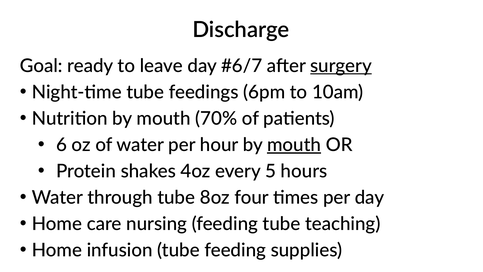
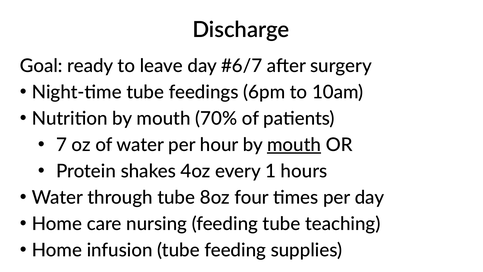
surgery underline: present -> none
6: 6 -> 7
5: 5 -> 1
